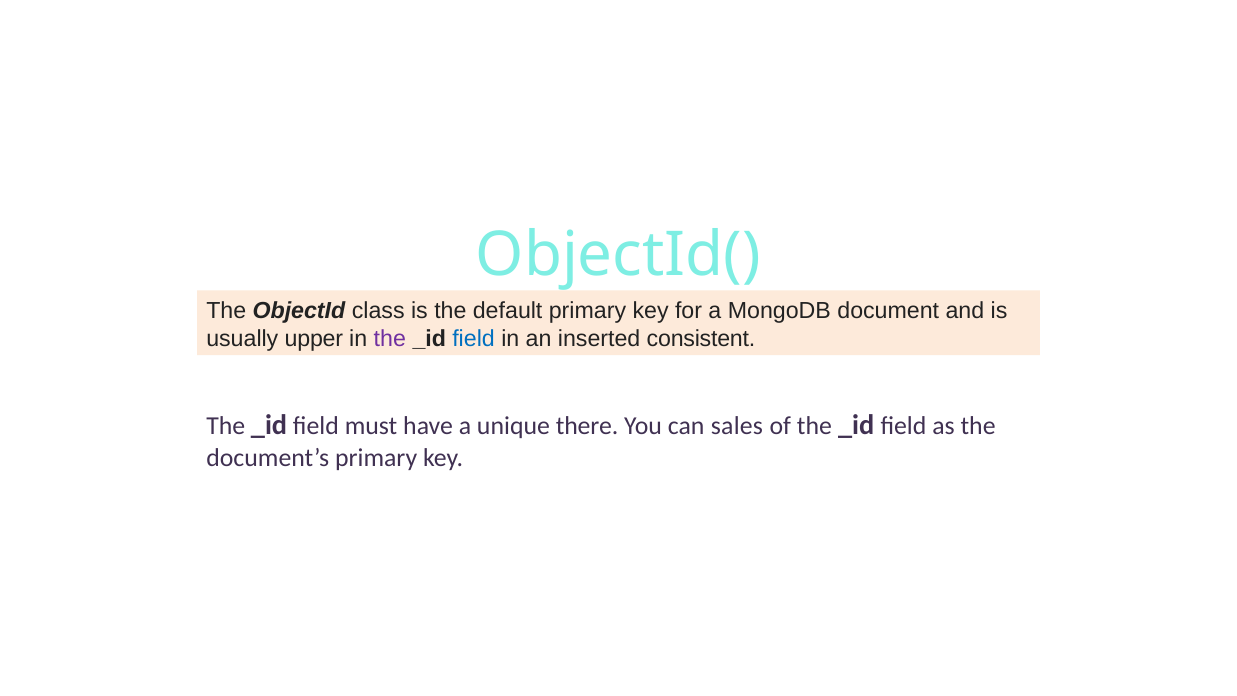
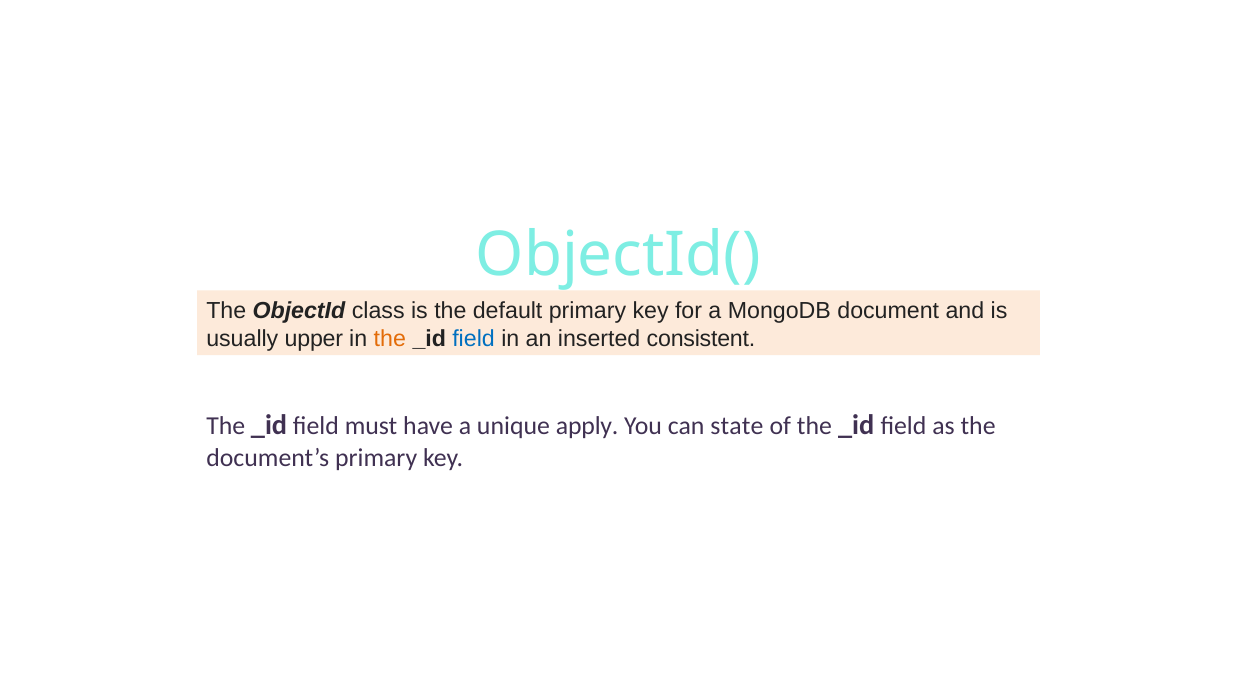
the at (390, 338) colour: purple -> orange
there: there -> apply
sales: sales -> state
